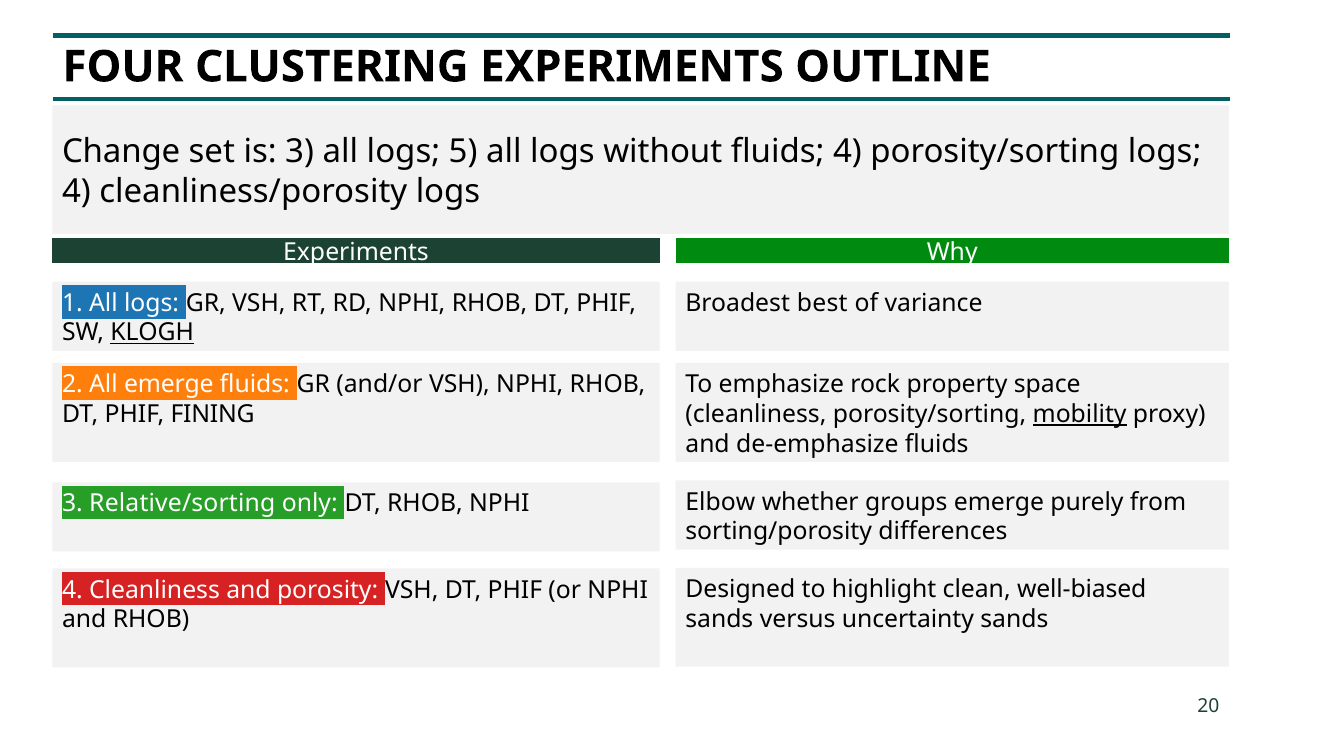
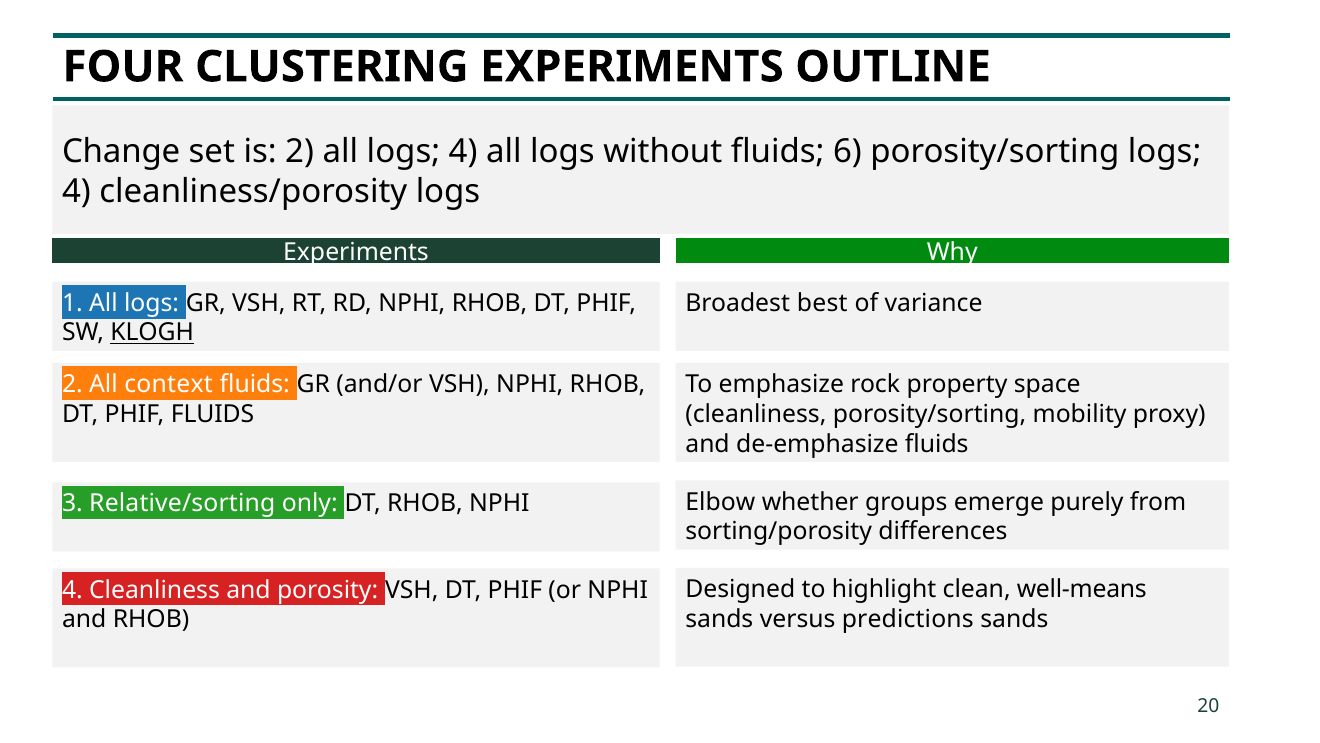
is 3: 3 -> 2
all logs 5: 5 -> 4
fluids 4: 4 -> 6
All emerge: emerge -> context
PHIF FINING: FINING -> FLUIDS
mobility underline: present -> none
well-biased: well-biased -> well-means
uncertainty: uncertainty -> predictions
